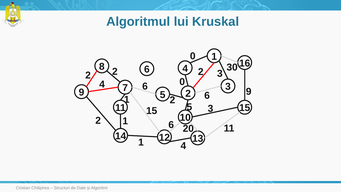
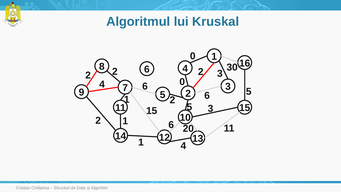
9 at (249, 92): 9 -> 5
